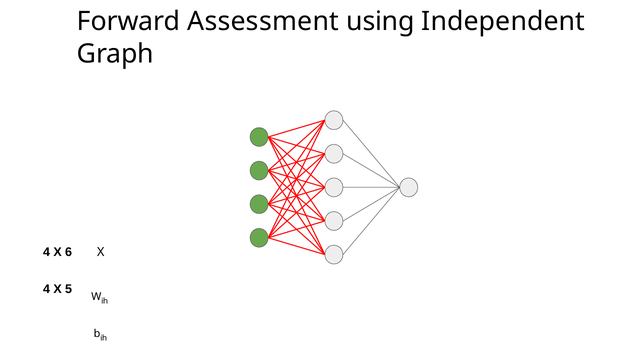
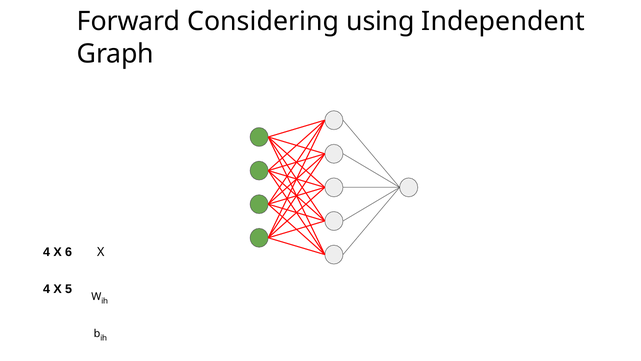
Assessment: Assessment -> Considering
